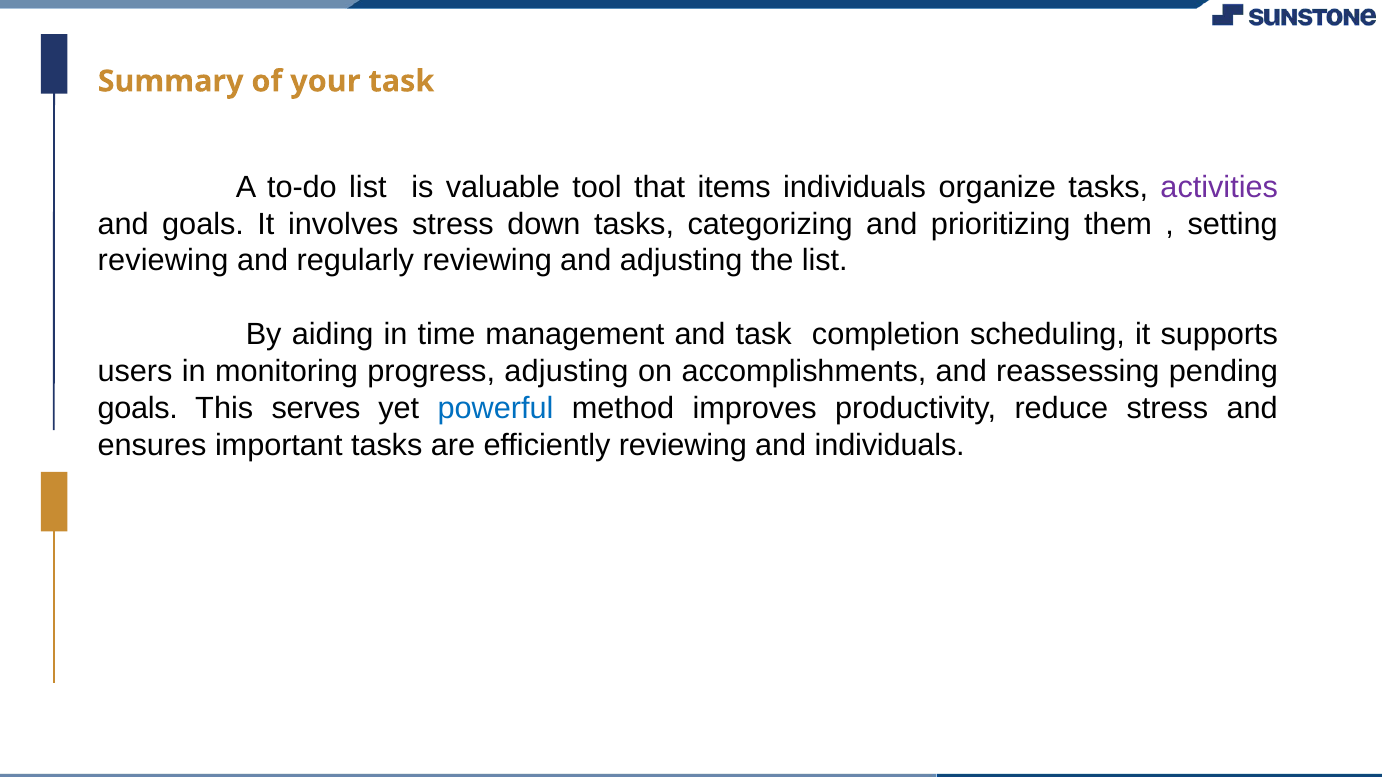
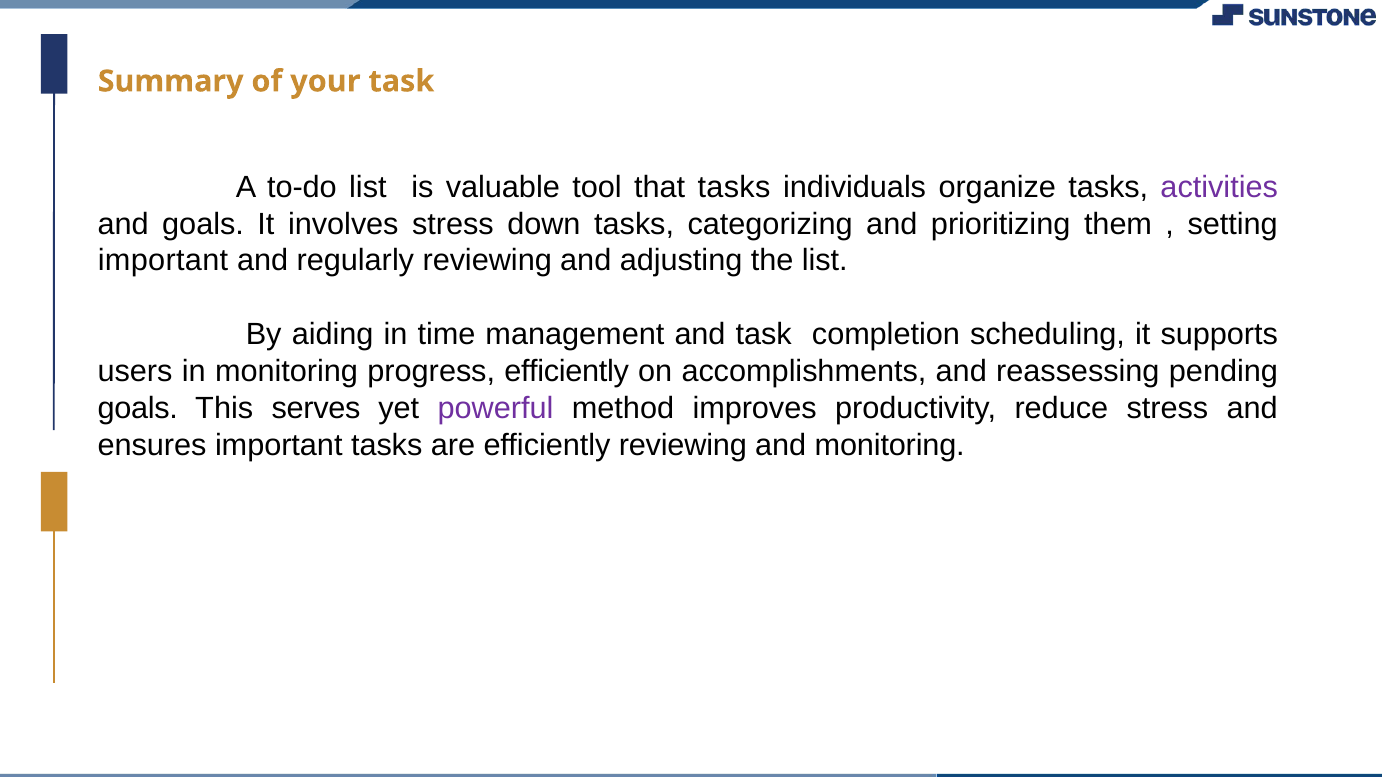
that items: items -> tasks
reviewing at (163, 261): reviewing -> important
progress adjusting: adjusting -> efficiently
powerful colour: blue -> purple
and individuals: individuals -> monitoring
